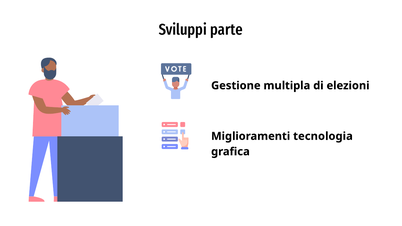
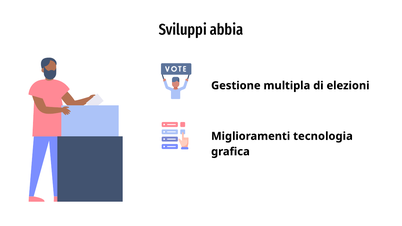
parte: parte -> abbia
